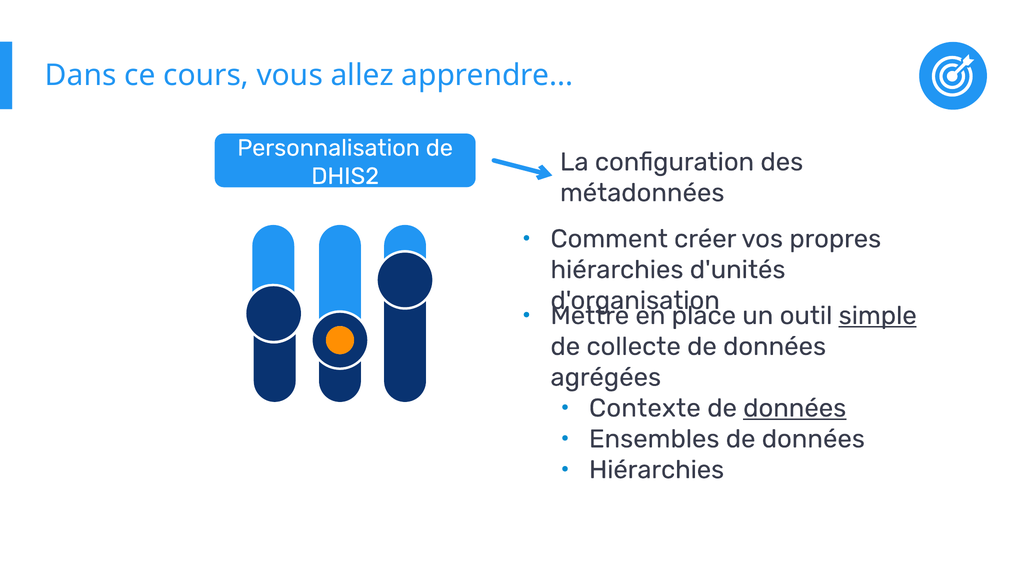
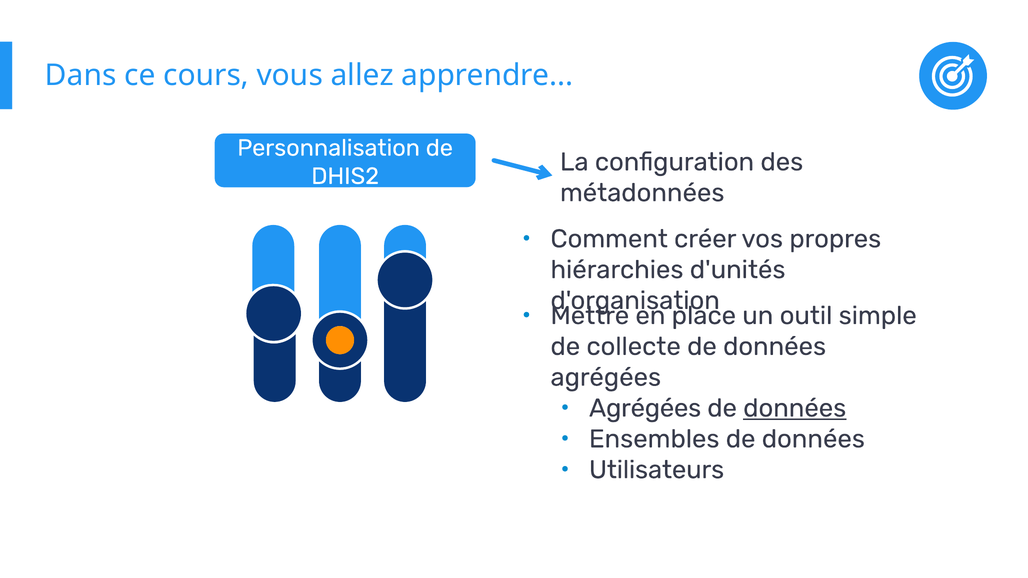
simple underline: present -> none
Contexte at (645, 408): Contexte -> Agrégées
Hiérarchies at (657, 470): Hiérarchies -> Utilisateurs
